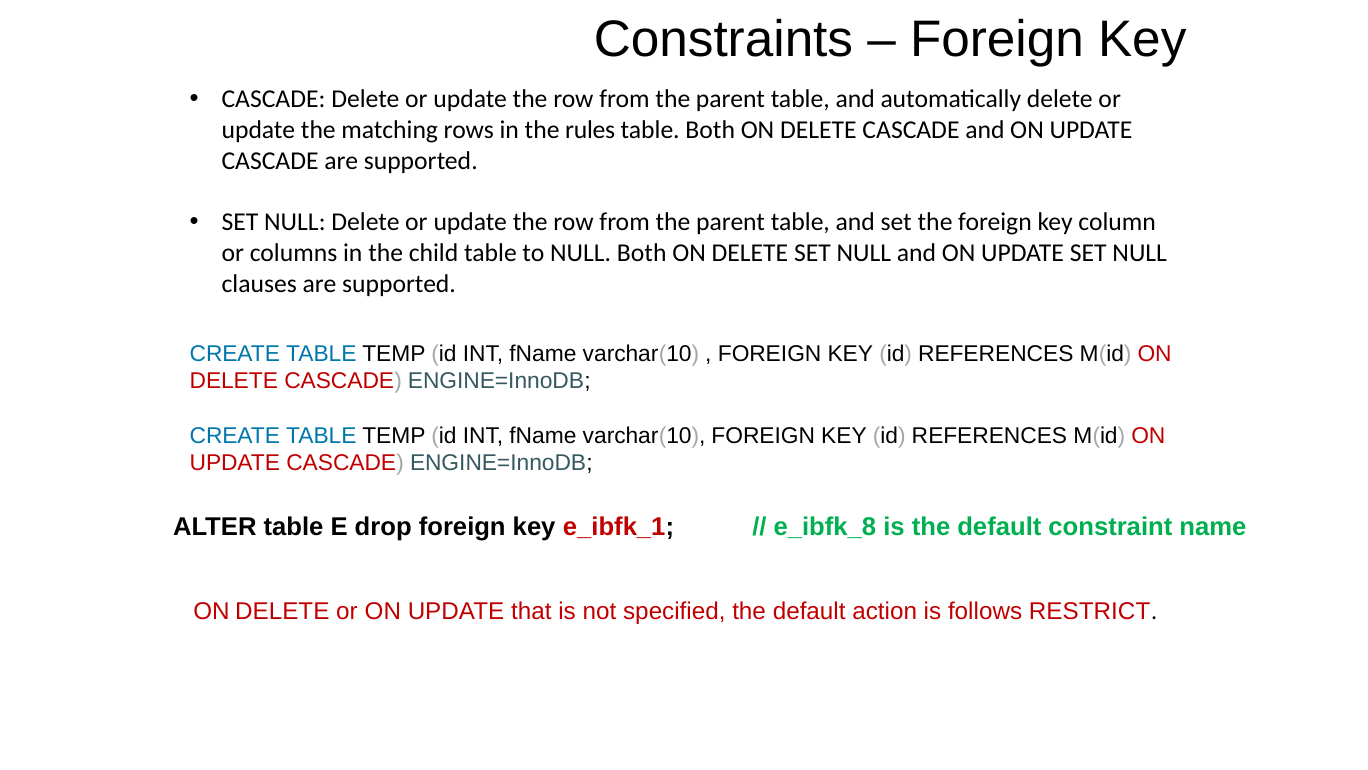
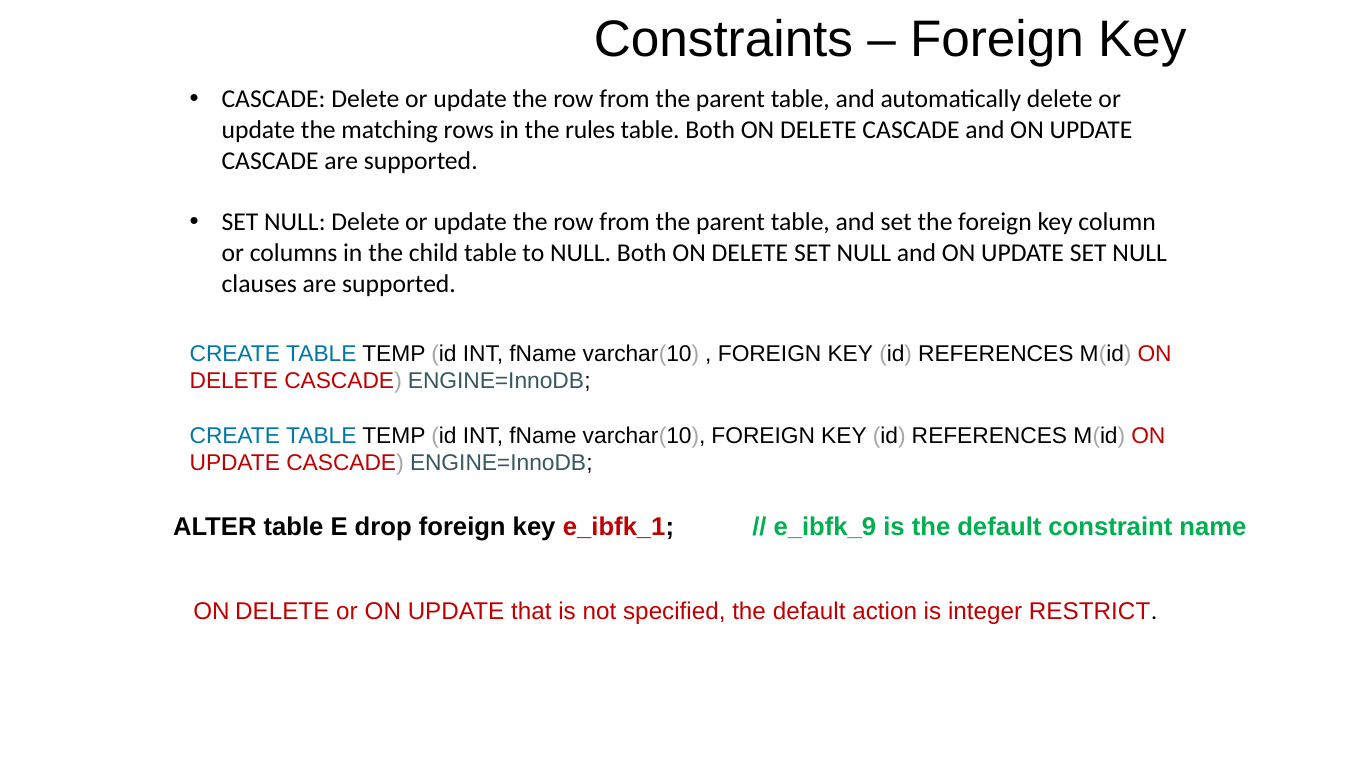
e_ibfk_8: e_ibfk_8 -> e_ibfk_9
follows: follows -> integer
